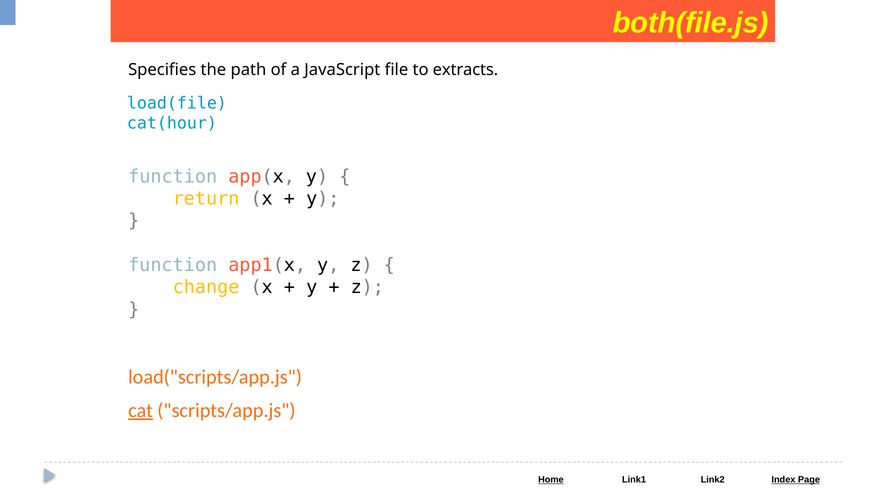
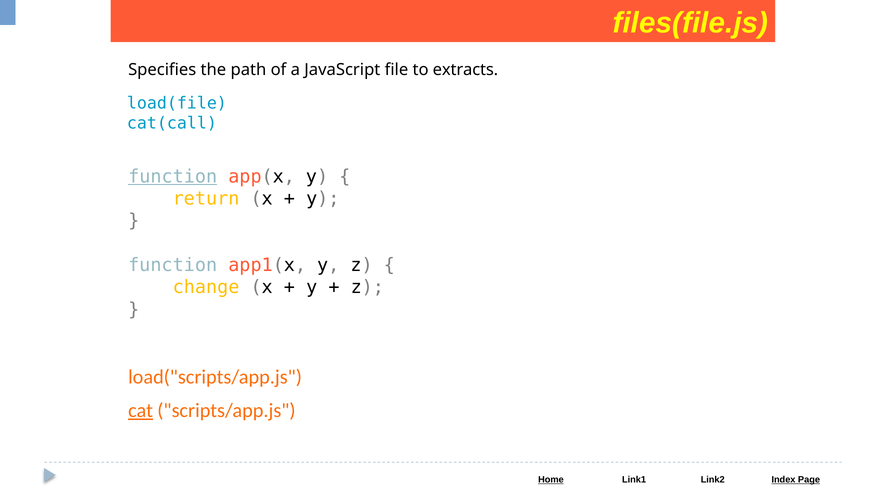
both(file.js: both(file.js -> files(file.js
cat(hour: cat(hour -> cat(call
function at (173, 176) underline: none -> present
